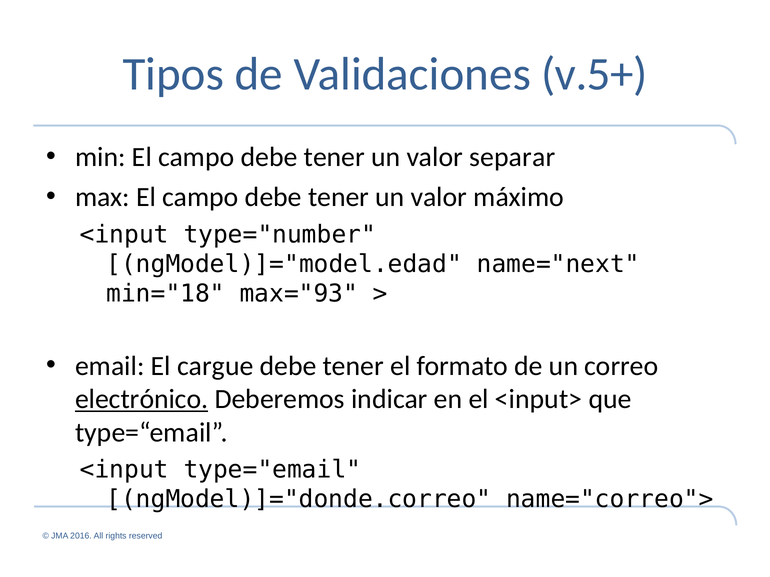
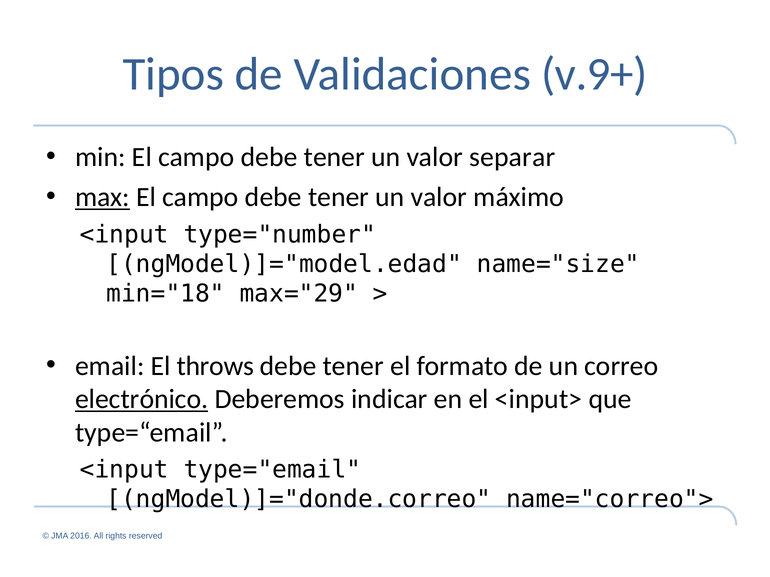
v.5+: v.5+ -> v.9+
max underline: none -> present
name="next: name="next -> name="size
max="93: max="93 -> max="29
cargue: cargue -> throws
